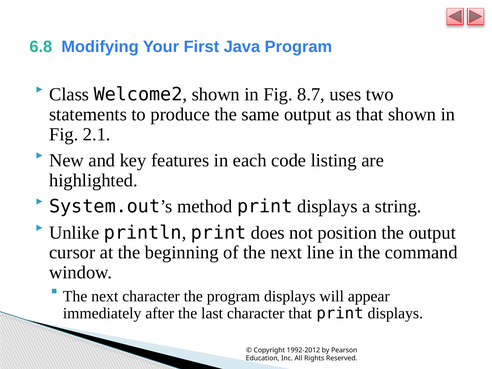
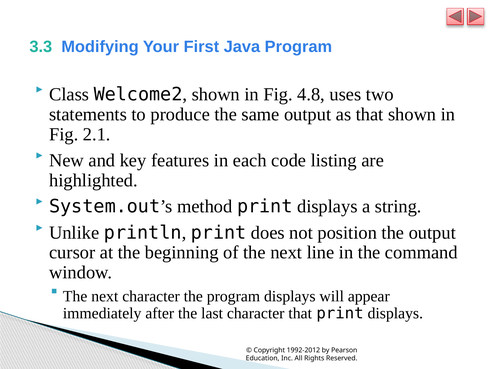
6.8: 6.8 -> 3.3
8.7: 8.7 -> 4.8
